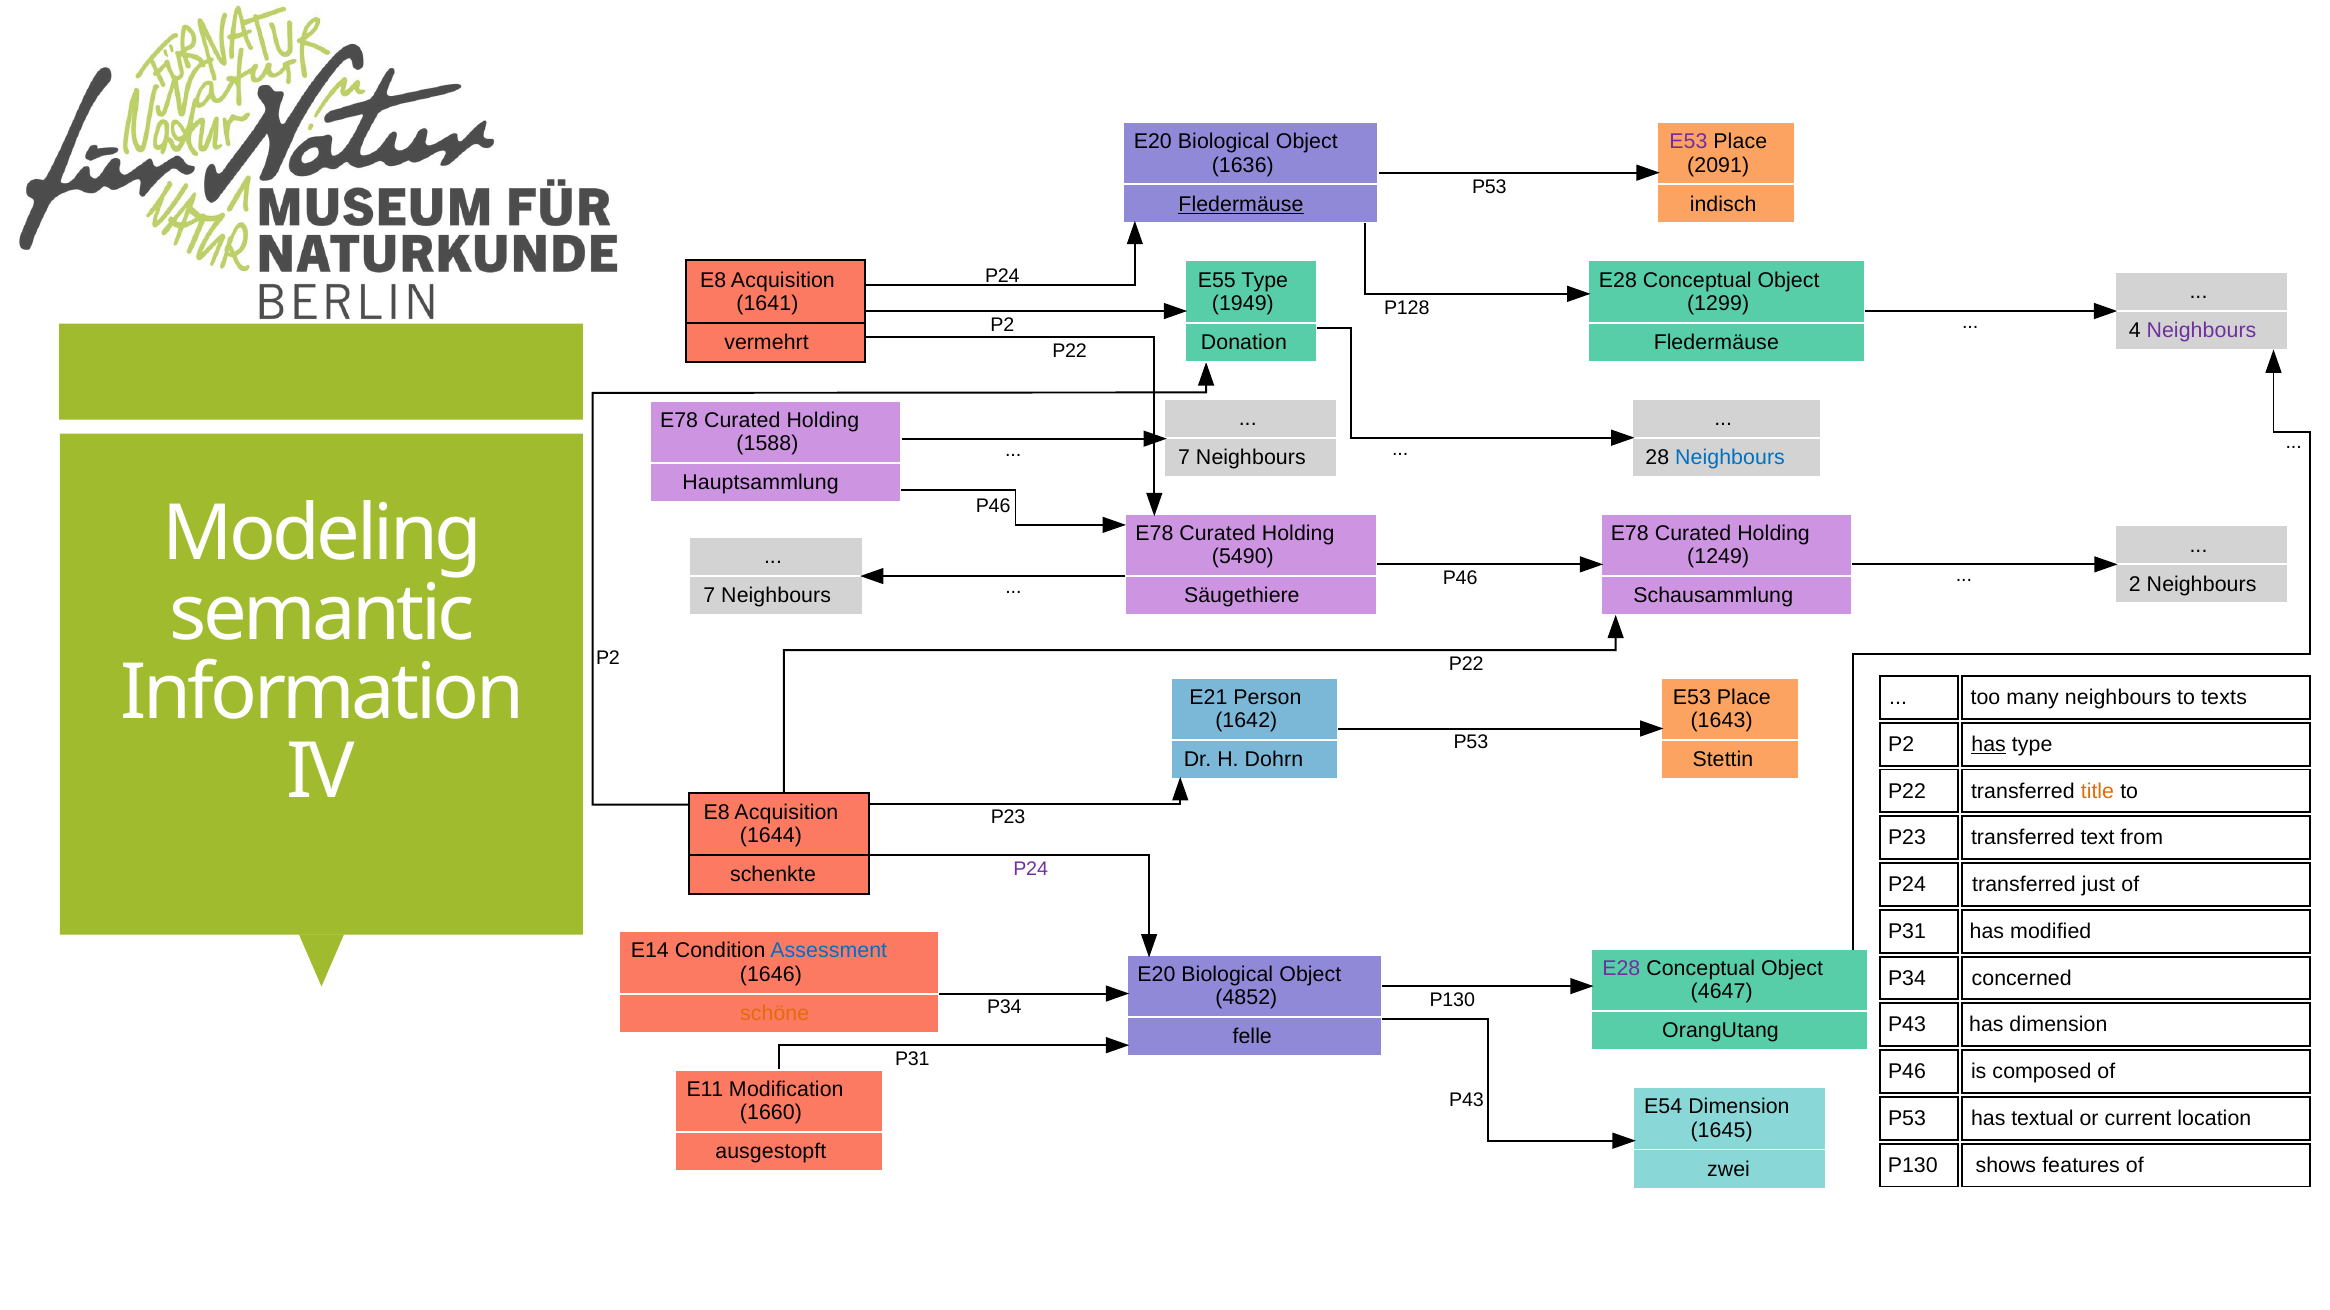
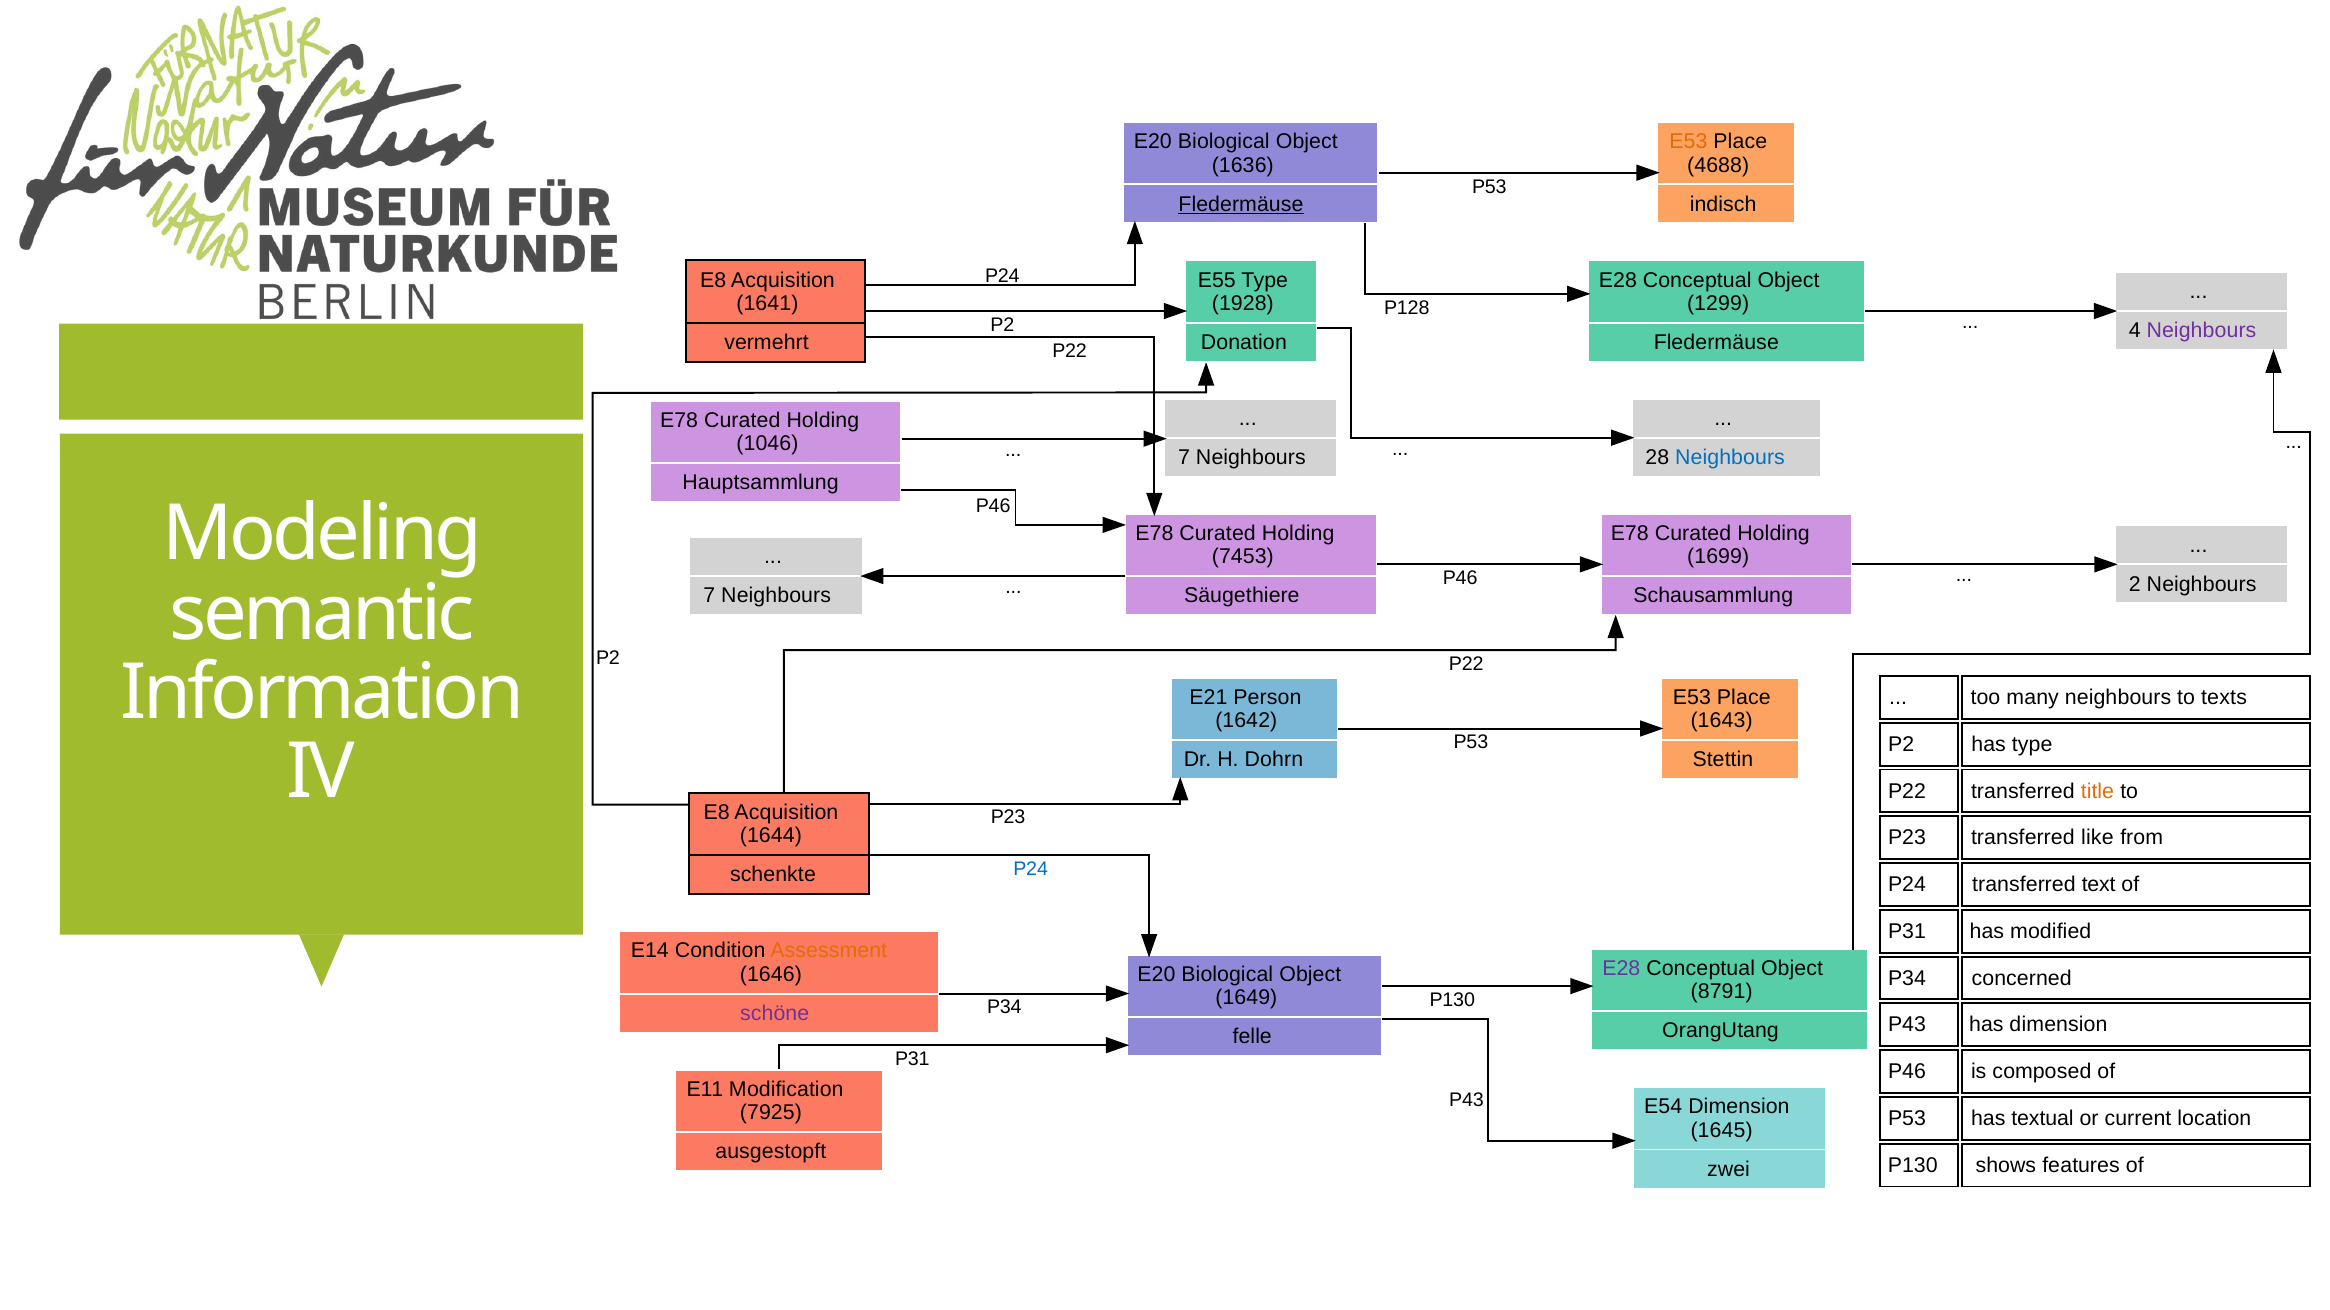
E53 at (1688, 142) colour: purple -> orange
2091: 2091 -> 4688
1949: 1949 -> 1928
1588: 1588 -> 1046
5490: 5490 -> 7453
1249: 1249 -> 1699
has at (1989, 745) underline: present -> none
text: text -> like
P24 at (1031, 869) colour: purple -> blue
just: just -> text
Assessment colour: blue -> orange
4647: 4647 -> 8791
4852: 4852 -> 1649
schöne colour: orange -> purple
1660: 1660 -> 7925
